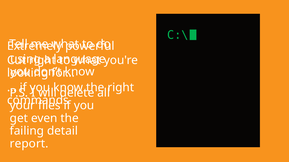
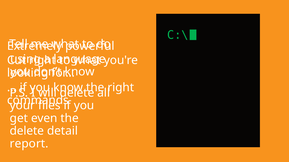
failing at (27, 131): failing -> delete
